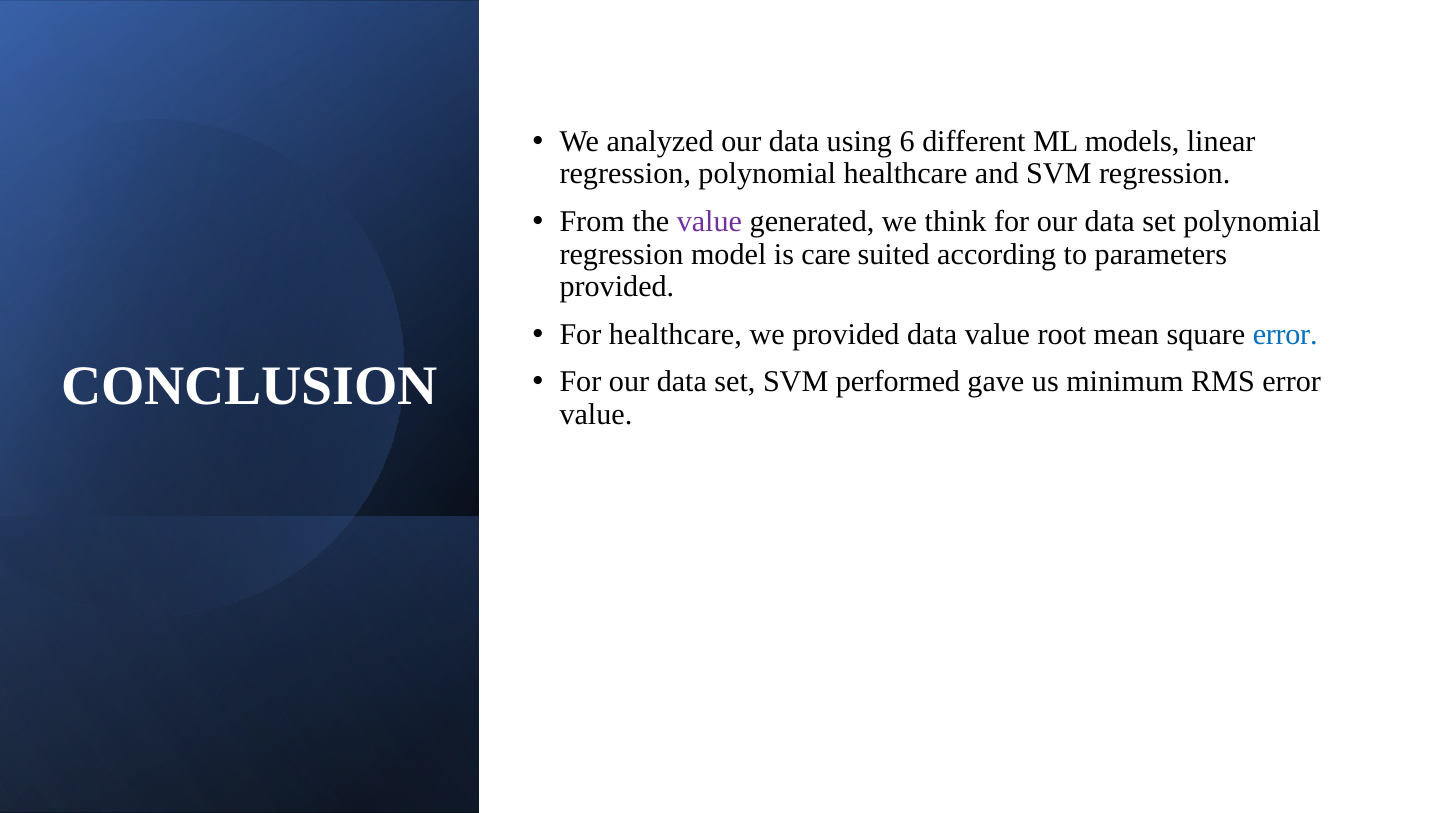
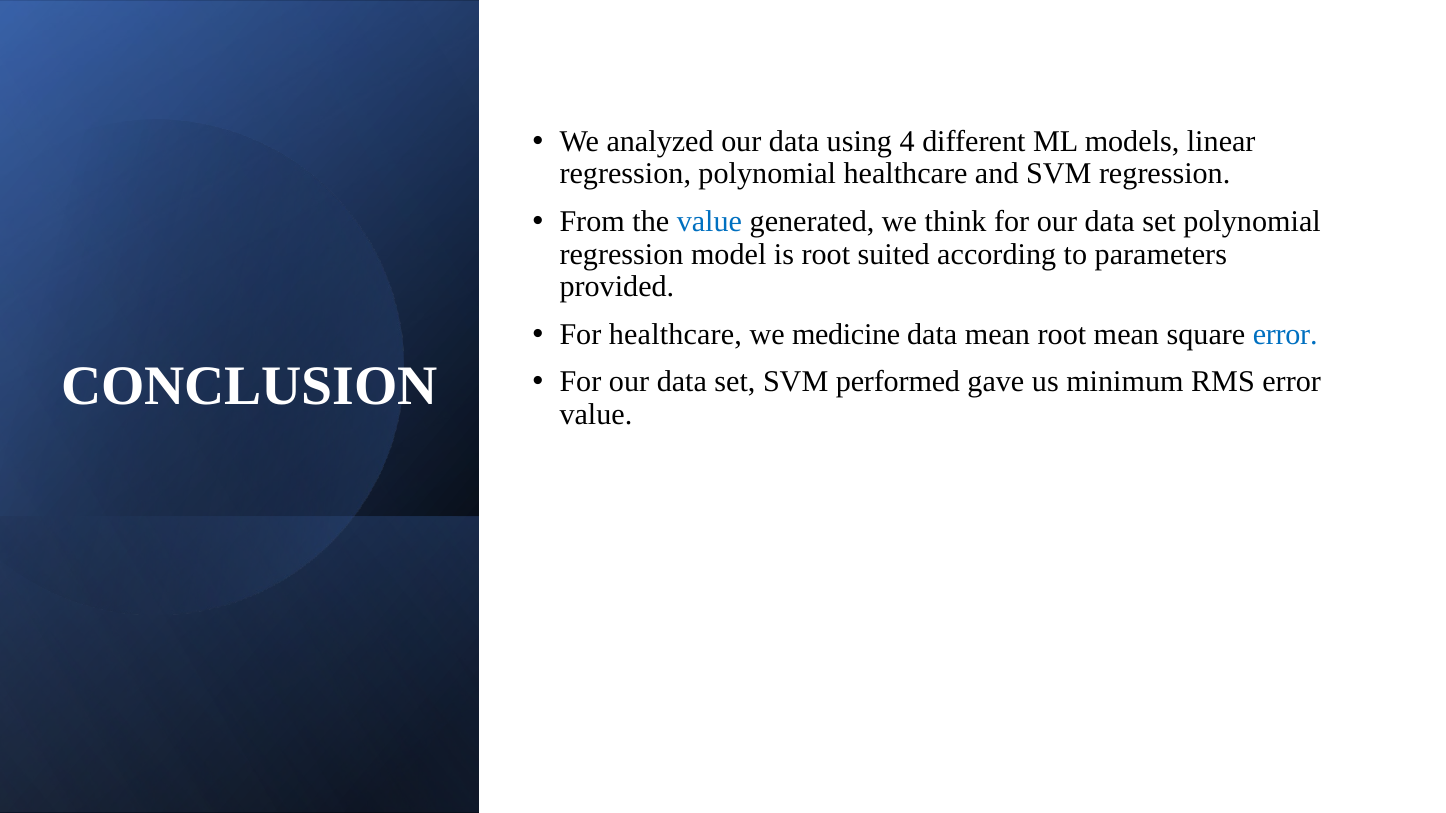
6: 6 -> 4
value at (709, 222) colour: purple -> blue
is care: care -> root
we provided: provided -> medicine
data value: value -> mean
